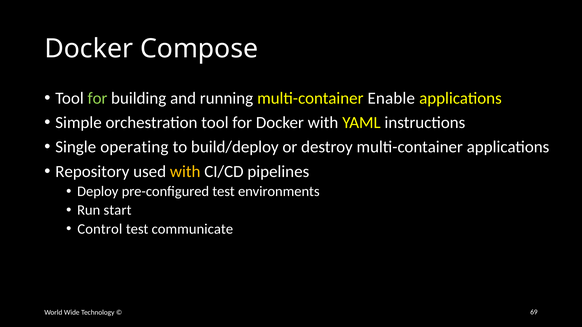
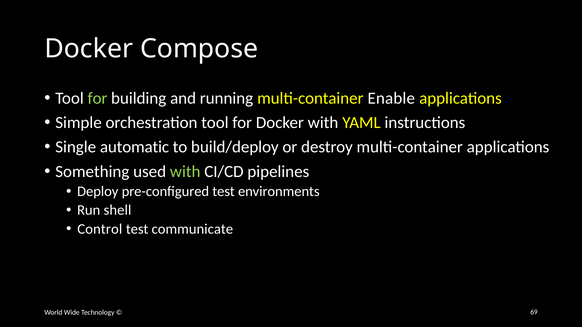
operating: operating -> automatic
Repository: Repository -> Something
with at (185, 172) colour: yellow -> light green
start: start -> shell
